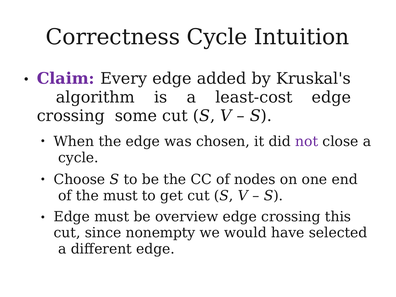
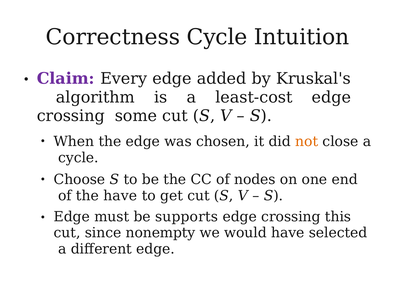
not colour: purple -> orange
the must: must -> have
overview: overview -> supports
